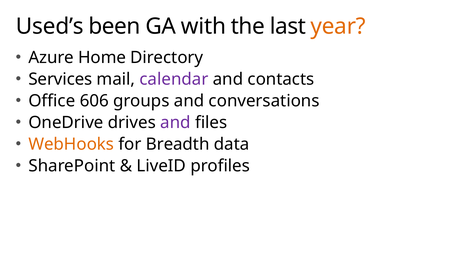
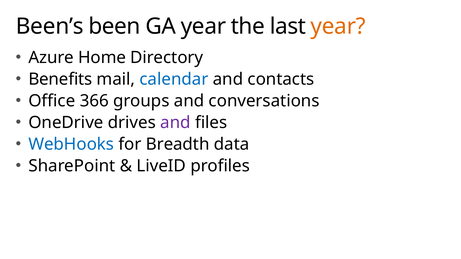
Used’s: Used’s -> Been’s
GA with: with -> year
Services: Services -> Benefits
calendar colour: purple -> blue
606: 606 -> 366
WebHooks colour: orange -> blue
